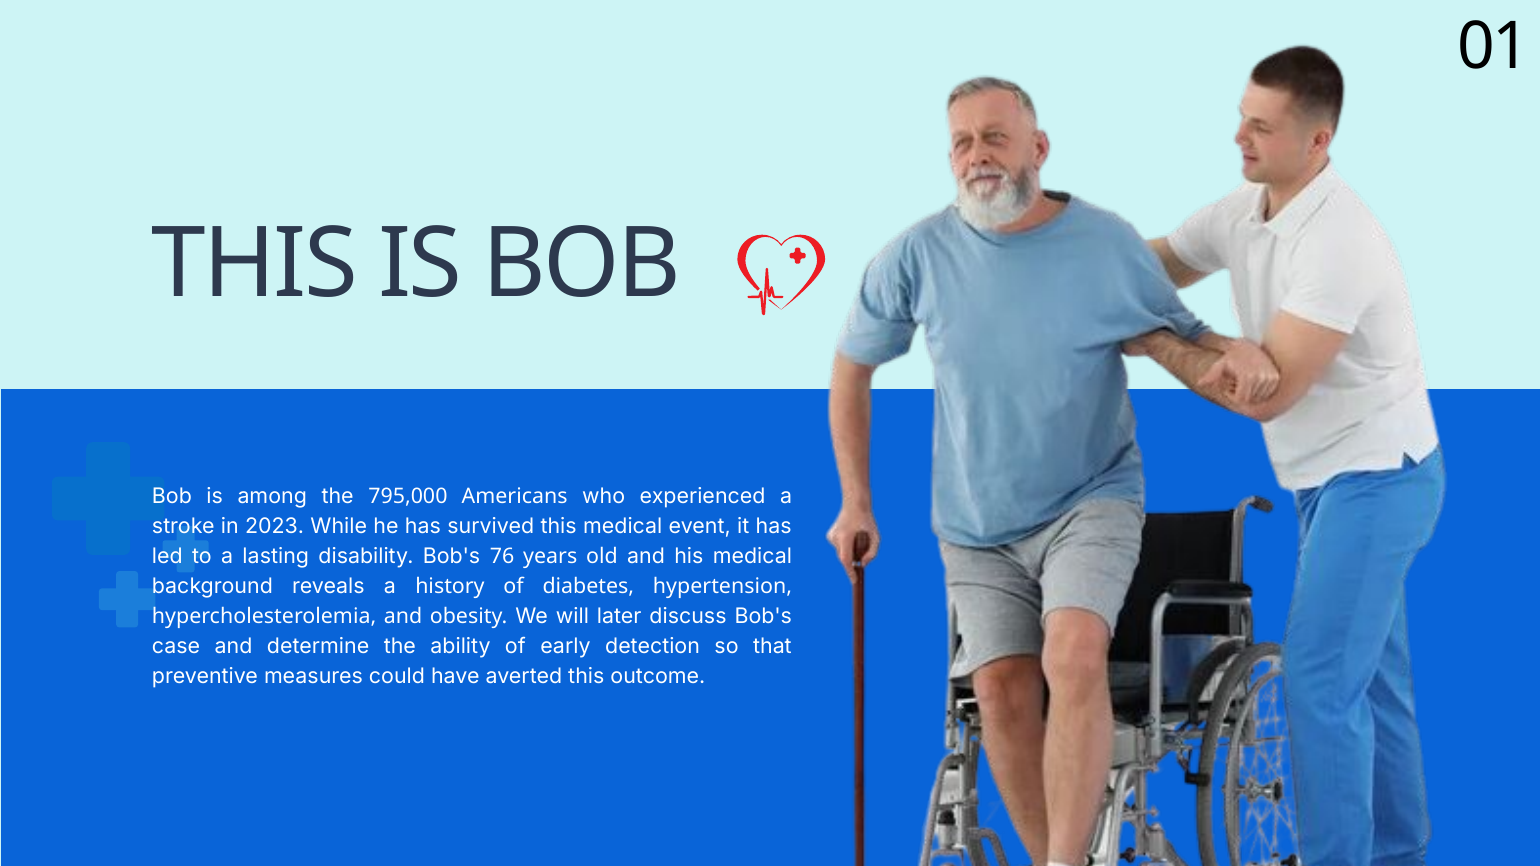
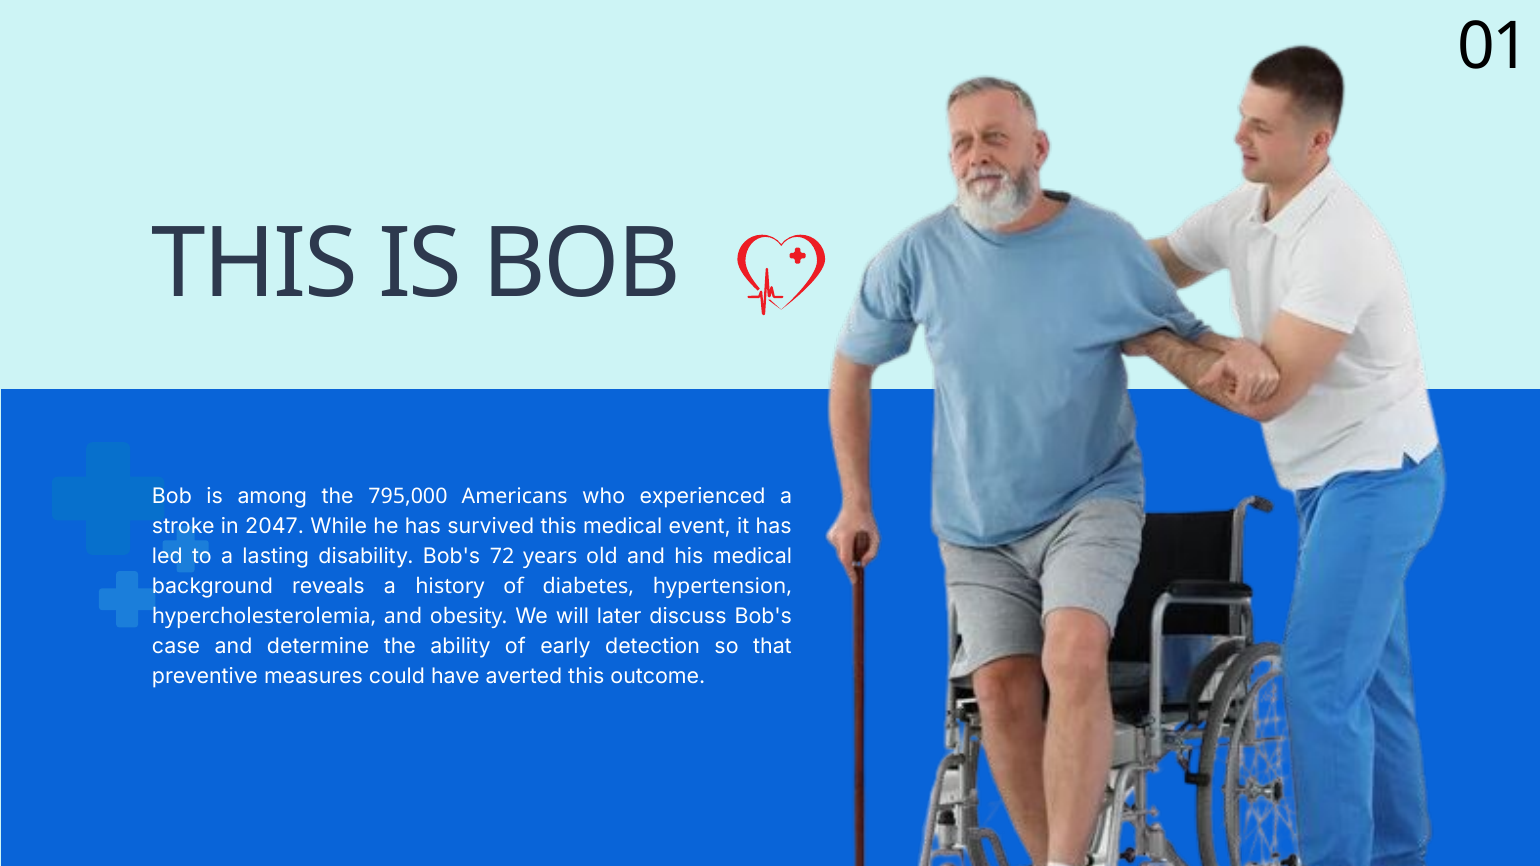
2023: 2023 -> 2047
76: 76 -> 72
